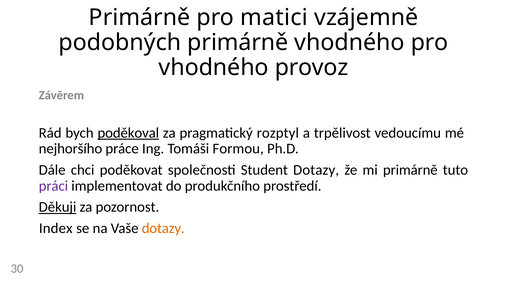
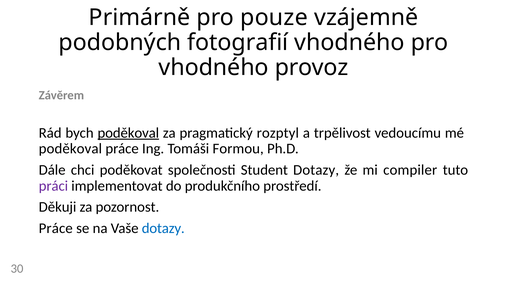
matici: matici -> pouze
podobných primárně: primárně -> fotografií
nejhoršího at (70, 149): nejhoršího -> poděkoval
mi primárně: primárně -> compiler
Děkuji underline: present -> none
Index at (56, 228): Index -> Práce
dotazy at (163, 228) colour: orange -> blue
